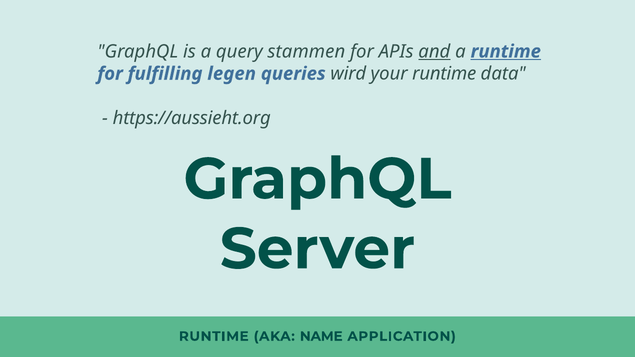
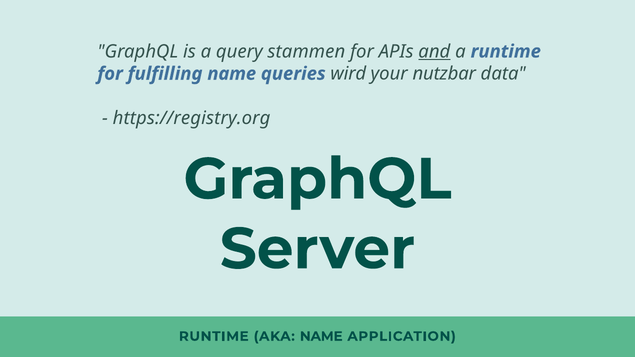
runtime at (506, 51) underline: present -> none
fulfilling legen: legen -> name
your runtime: runtime -> nutzbar
https://aussieht.org: https://aussieht.org -> https://registry.org
